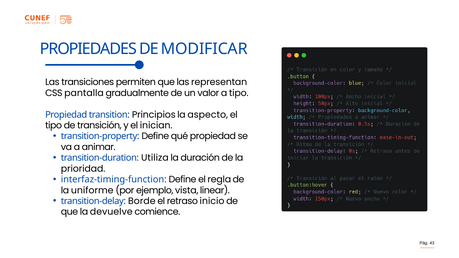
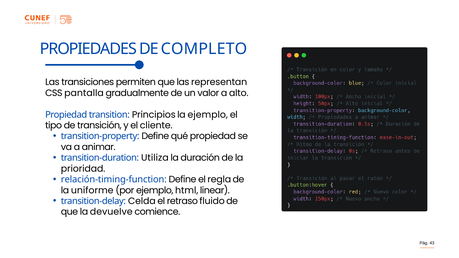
MODIFICAR: MODIFICAR -> COMPLETO
a tipo: tipo -> alto
la aspecto: aspecto -> ejemplo
inician: inician -> cliente
interfaz-timing-function: interfaz-timing-function -> relación-timing-function
vista: vista -> html
Borde: Borde -> Celda
inicio: inicio -> fluido
